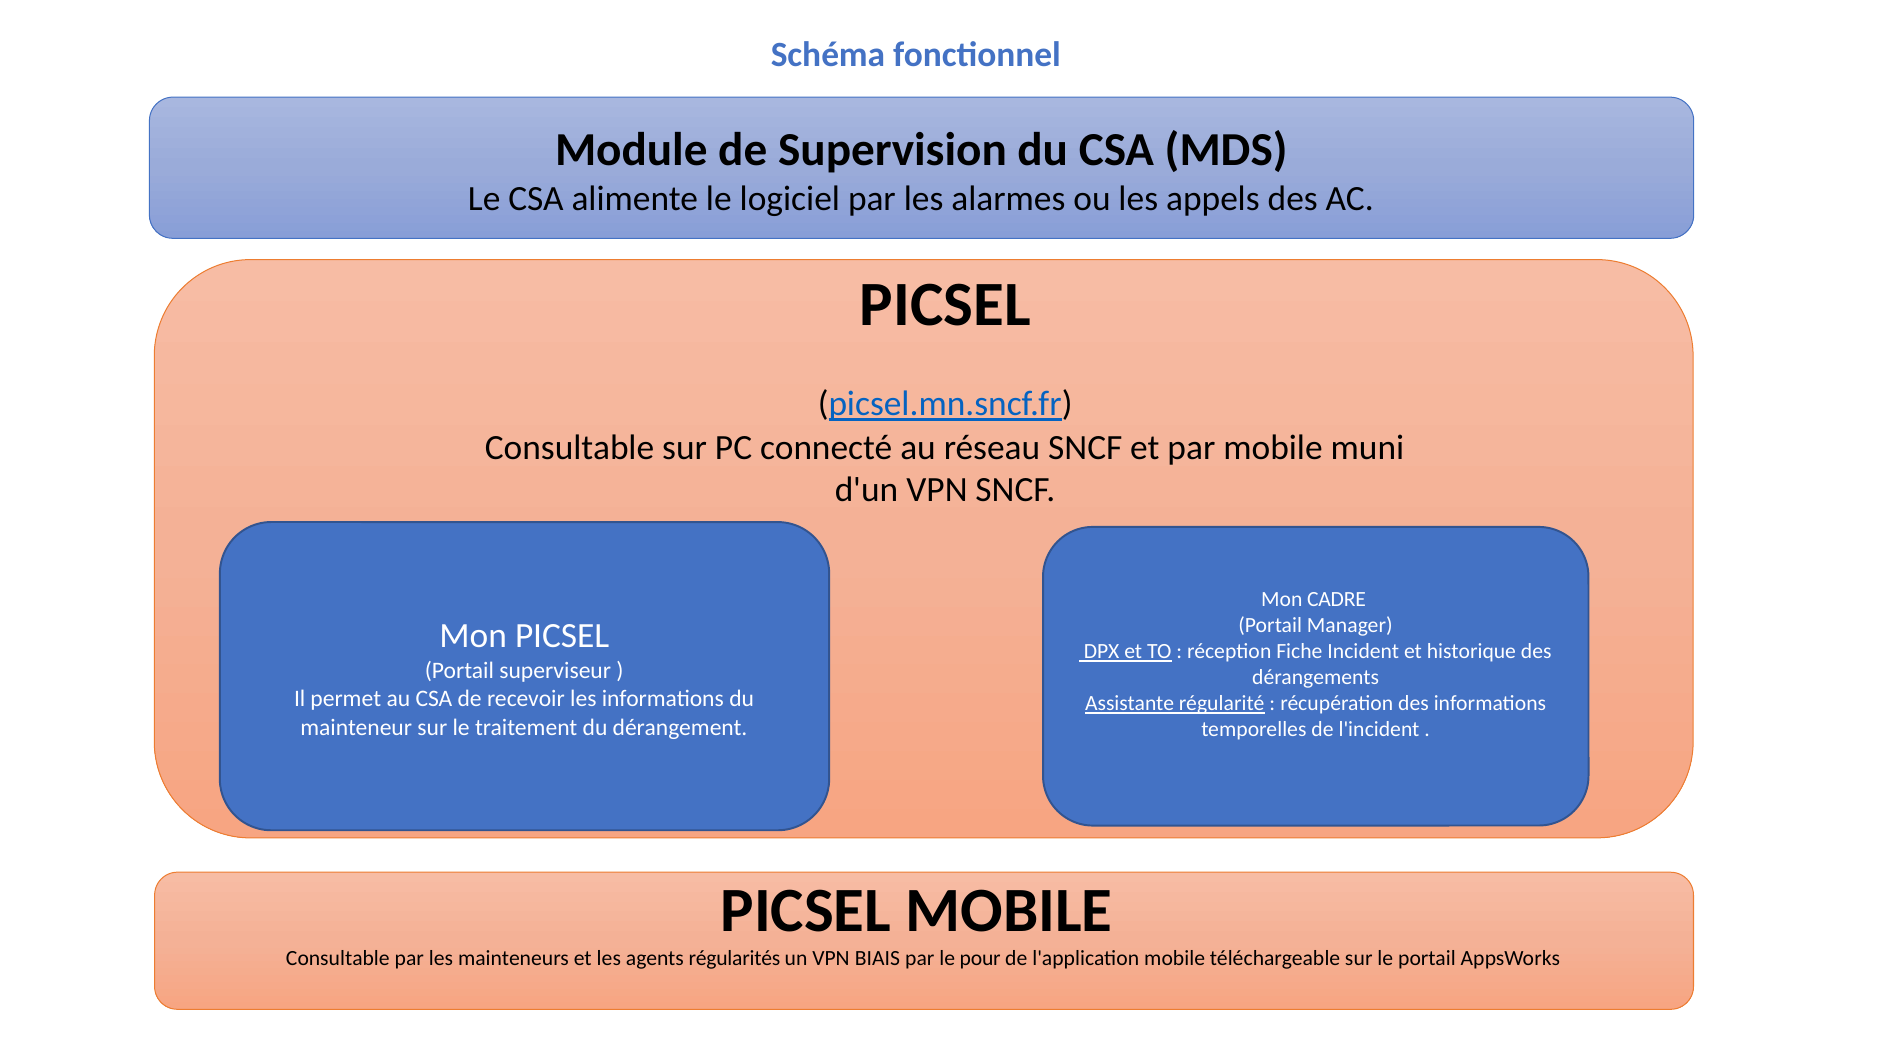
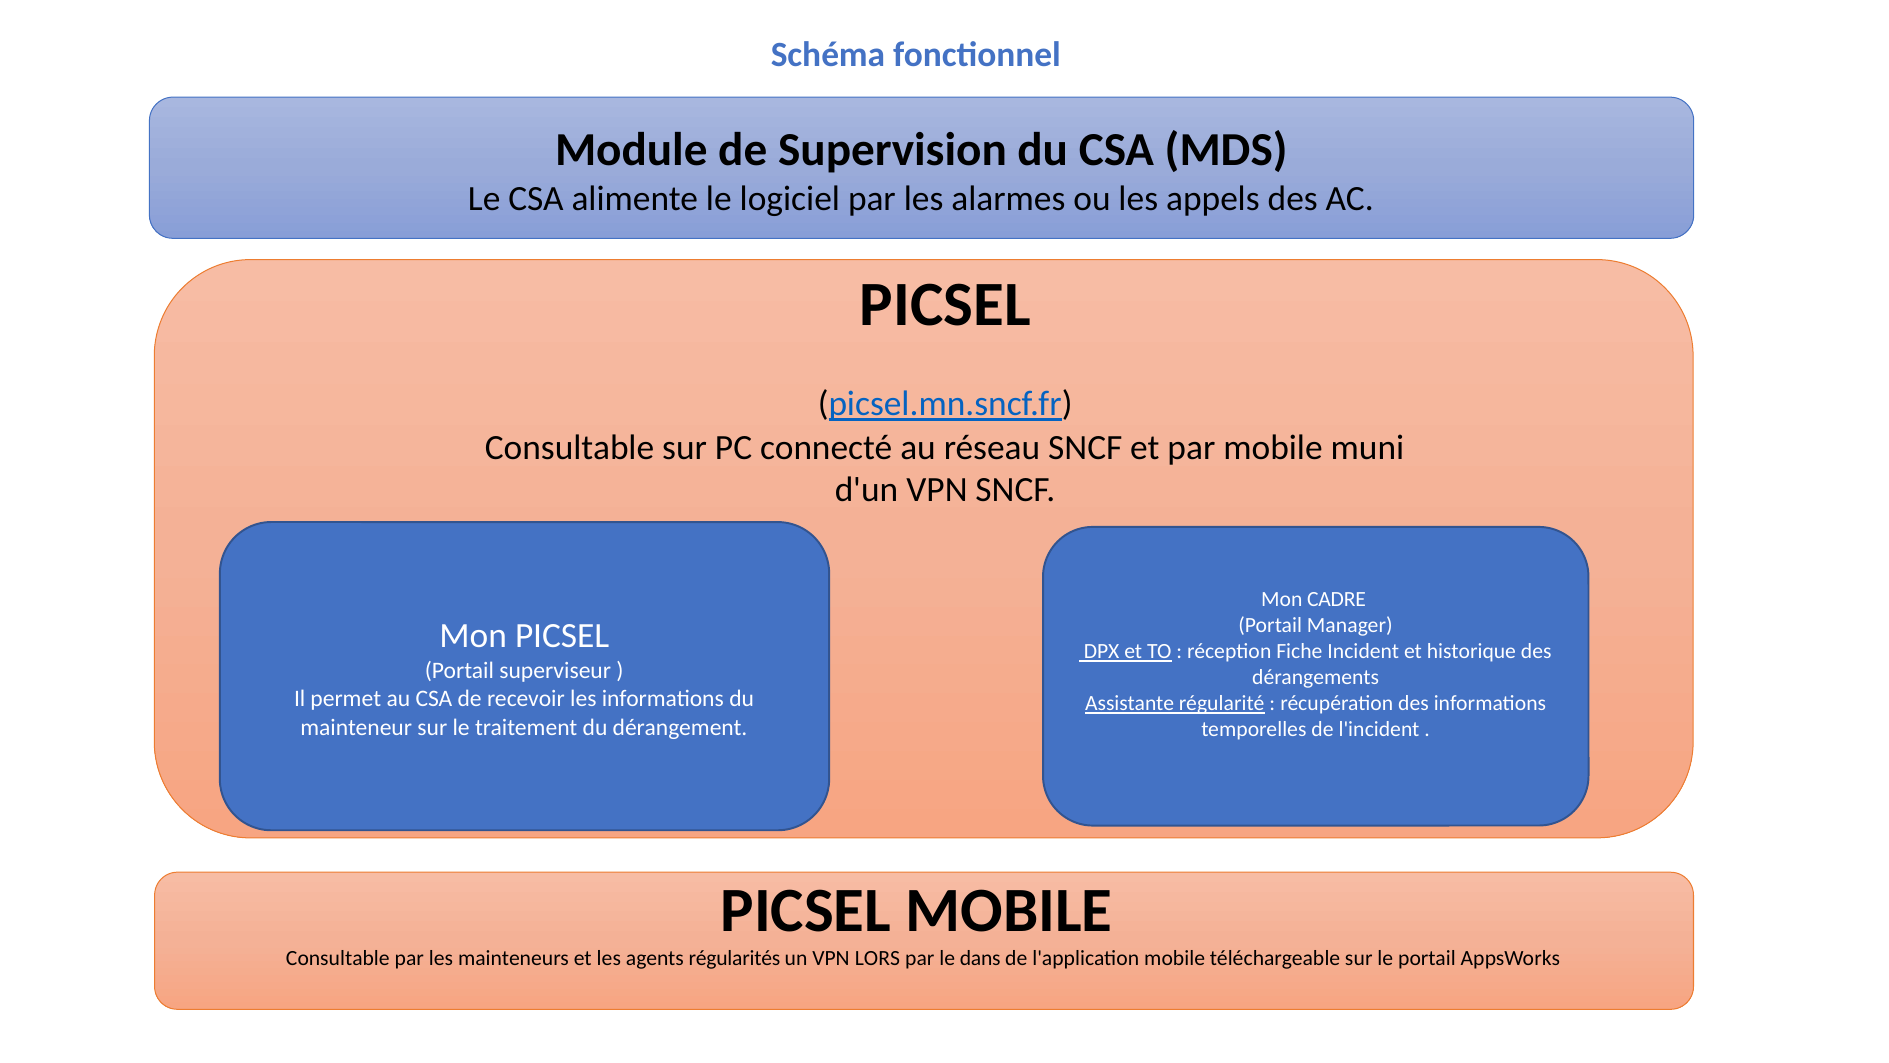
BIAIS: BIAIS -> LORS
pour: pour -> dans
